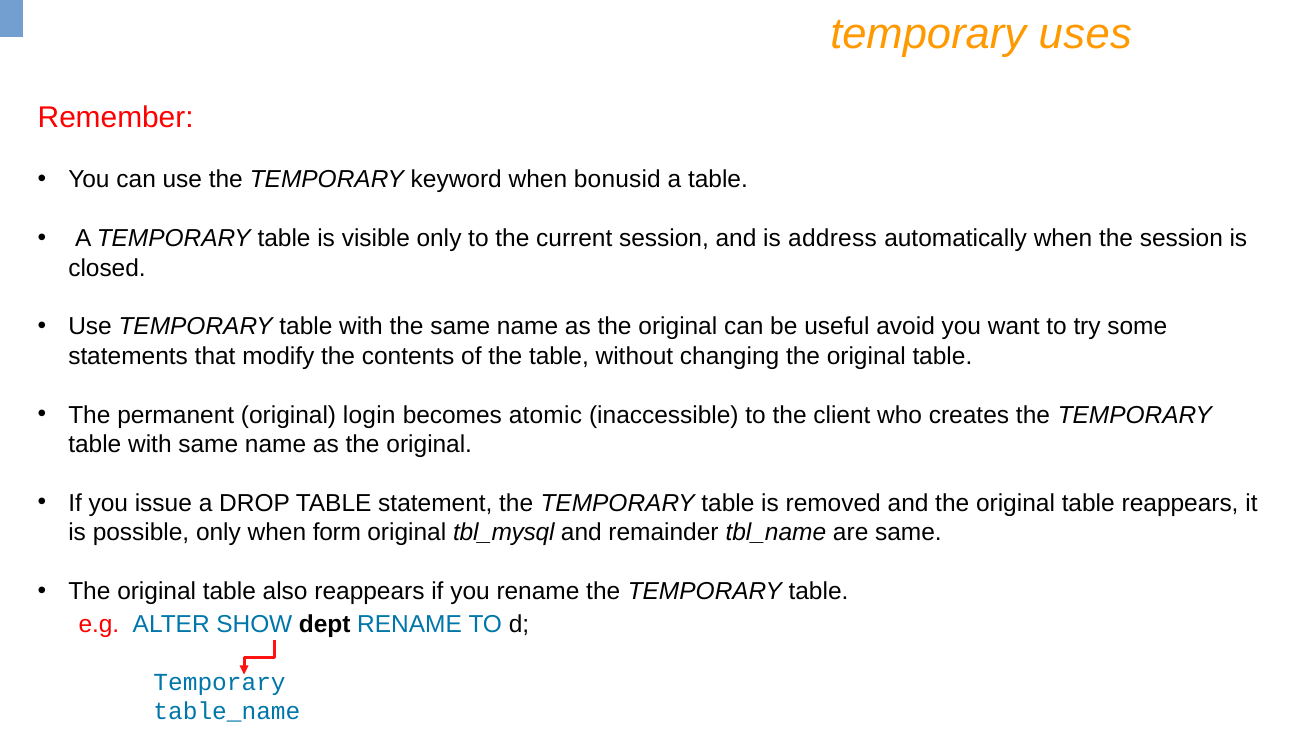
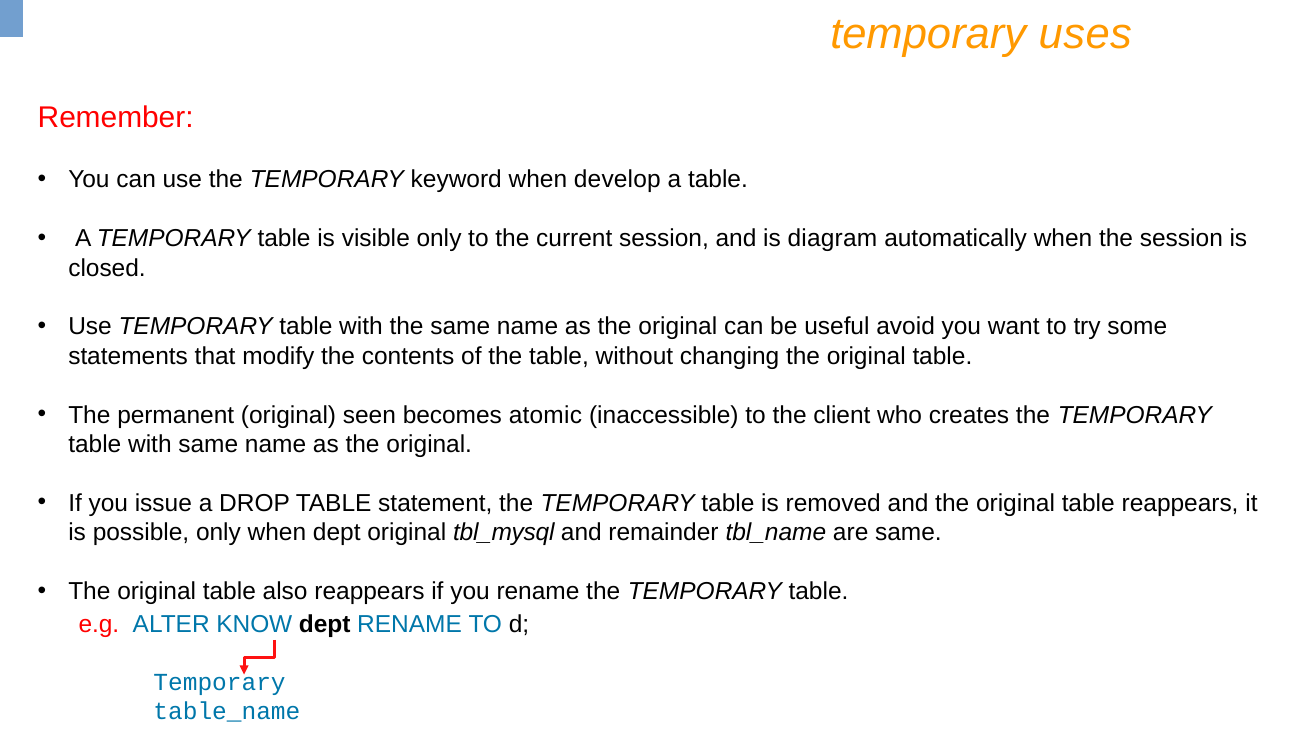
bonusid: bonusid -> develop
address: address -> diagram
login: login -> seen
when form: form -> dept
SHOW: SHOW -> KNOW
